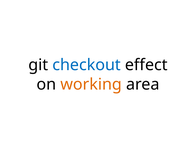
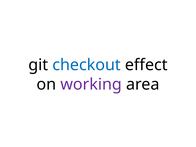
working colour: orange -> purple
